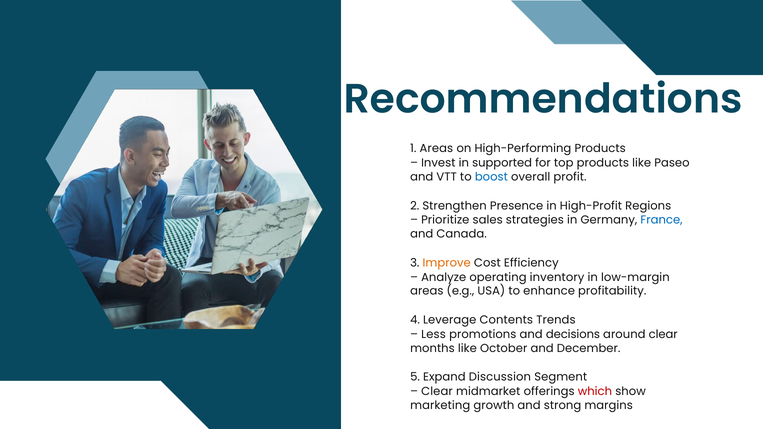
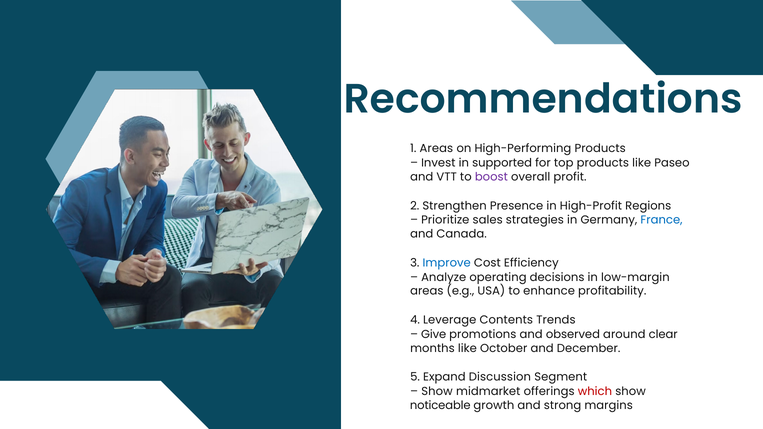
boost colour: blue -> purple
Improve colour: orange -> blue
inventory: inventory -> decisions
Less: Less -> Give
decisions: decisions -> observed
Clear at (437, 392): Clear -> Show
marketing: marketing -> noticeable
